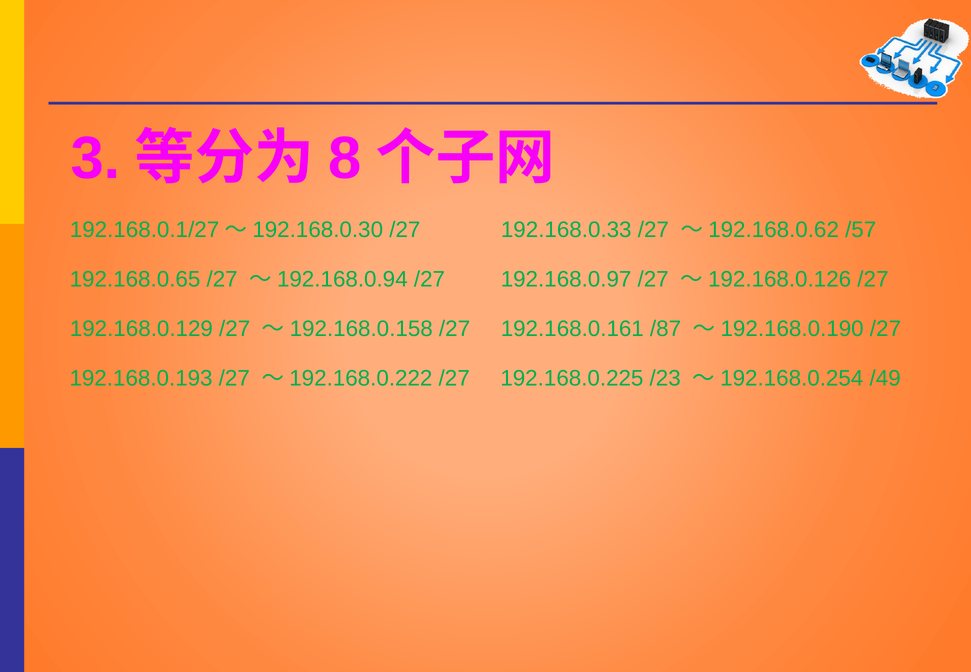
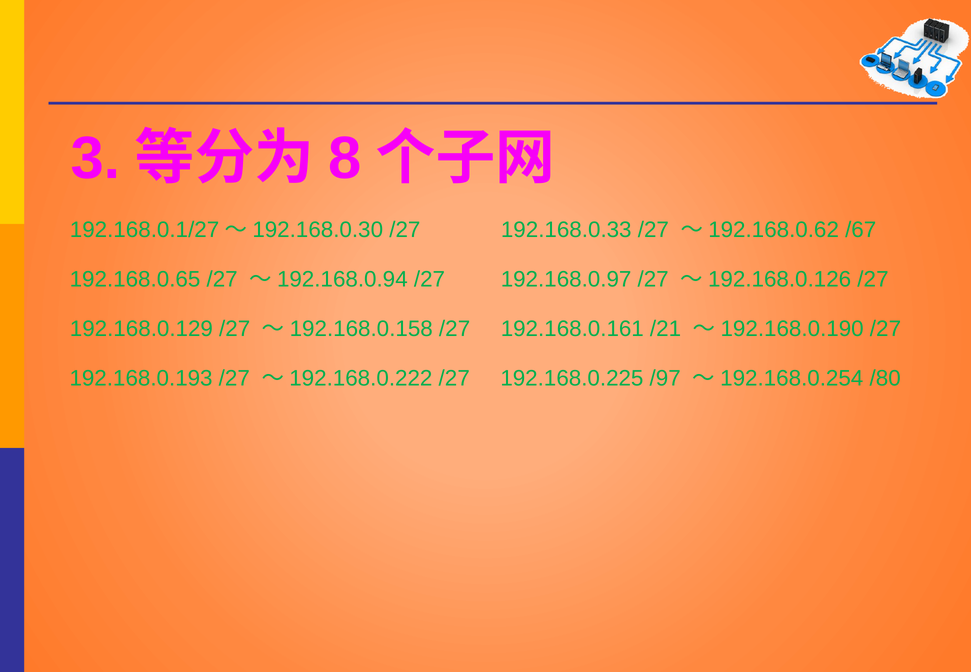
/57: /57 -> /67
/87: /87 -> /21
/23: /23 -> /97
/49: /49 -> /80
